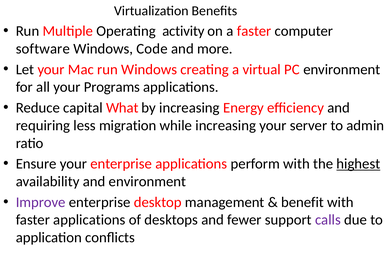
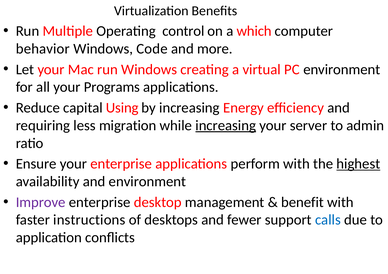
activity: activity -> control
a faster: faster -> which
software: software -> behavior
What: What -> Using
increasing at (226, 126) underline: none -> present
faster applications: applications -> instructions
calls colour: purple -> blue
